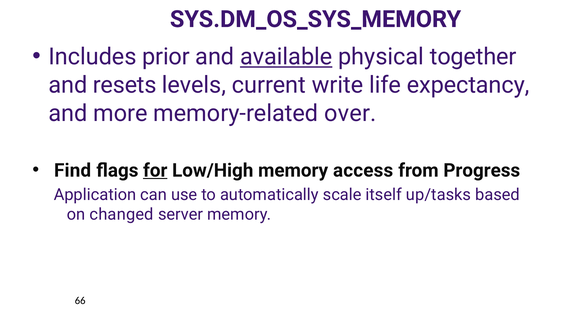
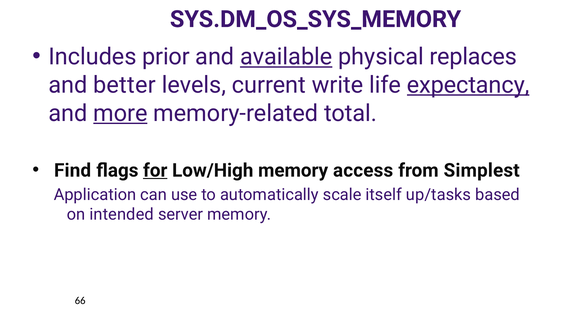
together: together -> replaces
resets: resets -> better
expectancy underline: none -> present
more underline: none -> present
over: over -> total
Progress: Progress -> Simplest
changed: changed -> intended
